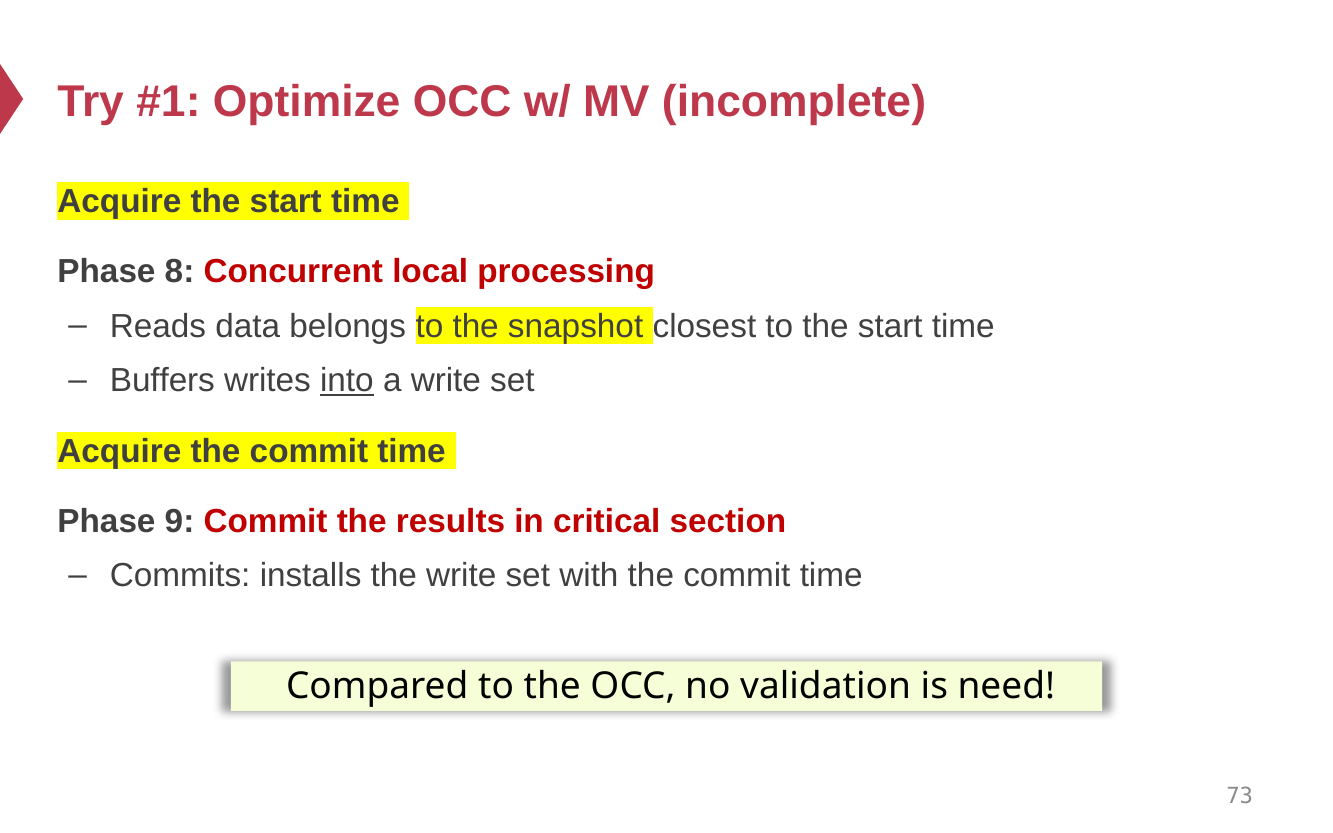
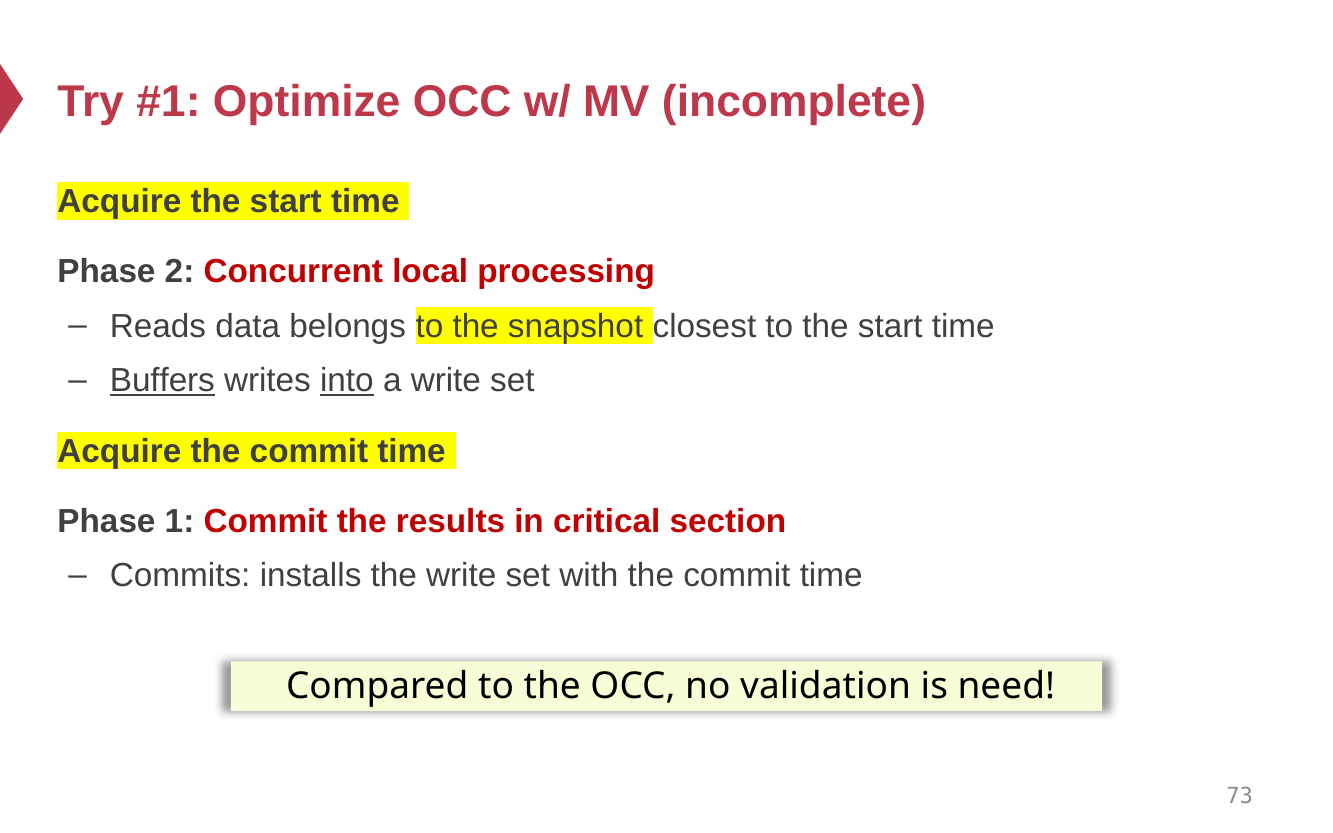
8: 8 -> 2
Buffers underline: none -> present
9: 9 -> 1
